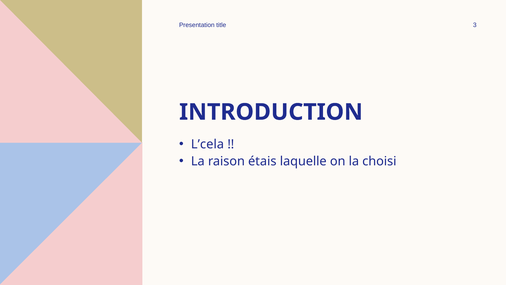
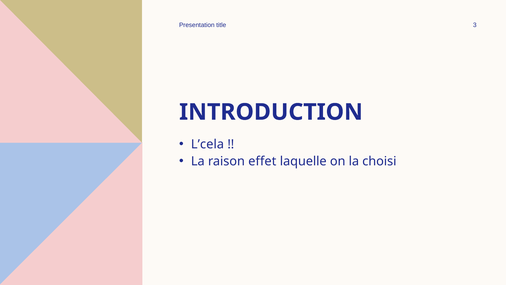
étais: étais -> effet
